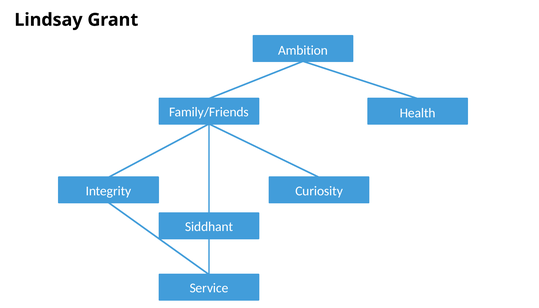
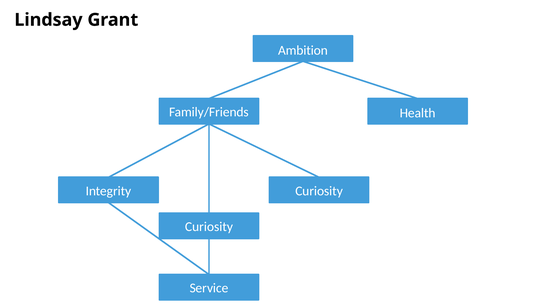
Siddhant at (209, 227): Siddhant -> Curiosity
